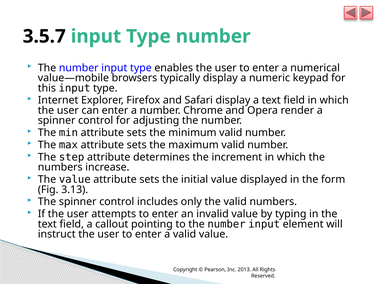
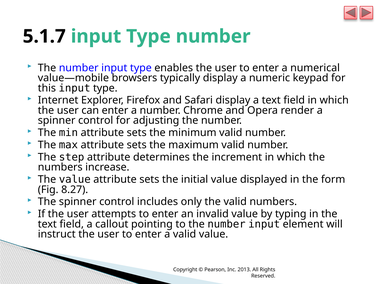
3.5.7: 3.5.7 -> 5.1.7
3.13: 3.13 -> 8.27
